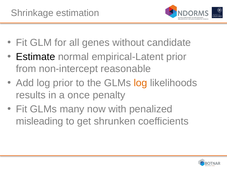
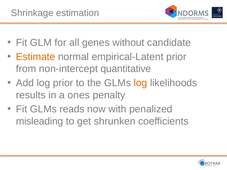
Estimate colour: black -> orange
reasonable: reasonable -> quantitative
once: once -> ones
many: many -> reads
